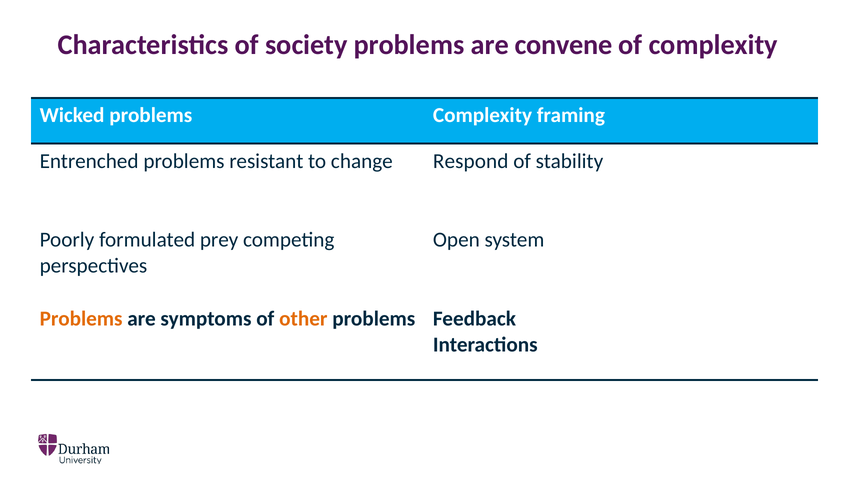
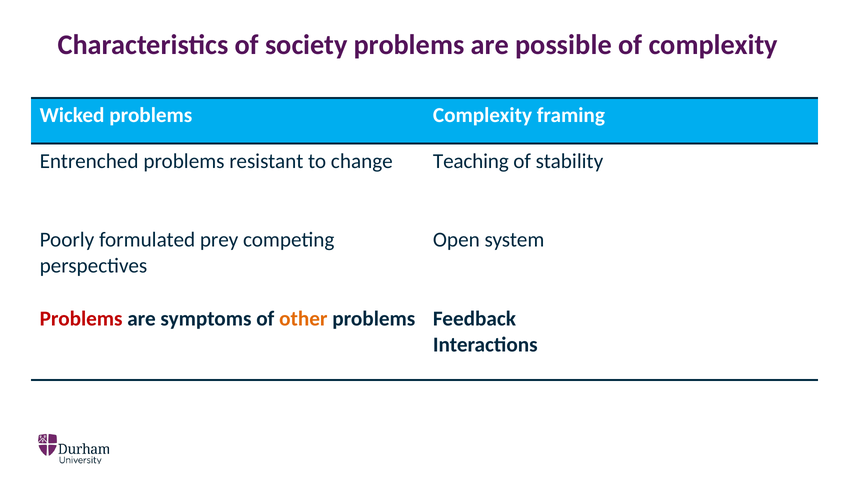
convene: convene -> possible
Respond: Respond -> Teaching
Problems at (81, 318) colour: orange -> red
